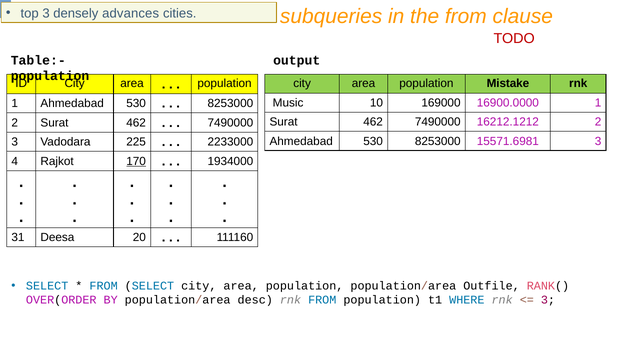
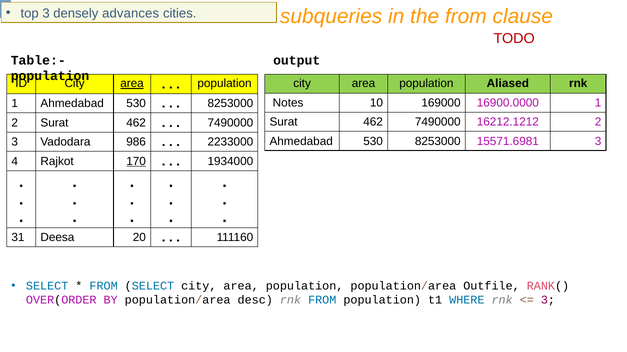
area at (132, 84) underline: none -> present
Mistake: Mistake -> Aliased
Music: Music -> Notes
225: 225 -> 986
